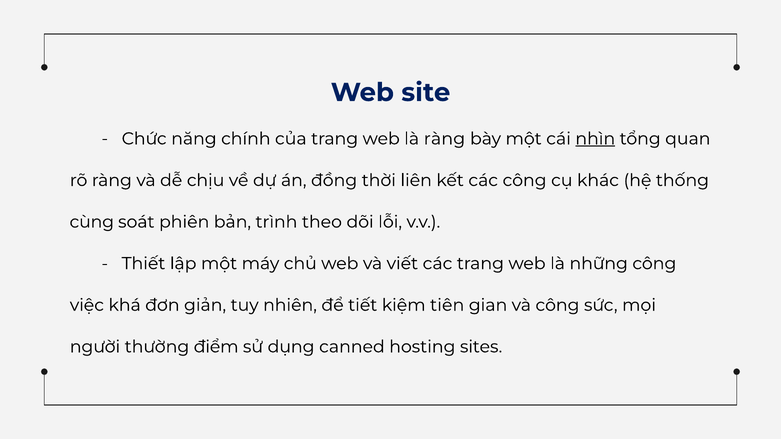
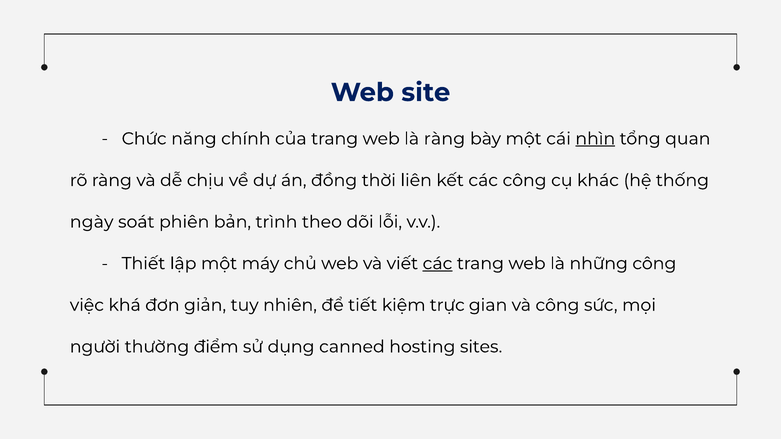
cùng: cùng -> ngày
các at (438, 264) underline: none -> present
tiên: tiên -> trực
